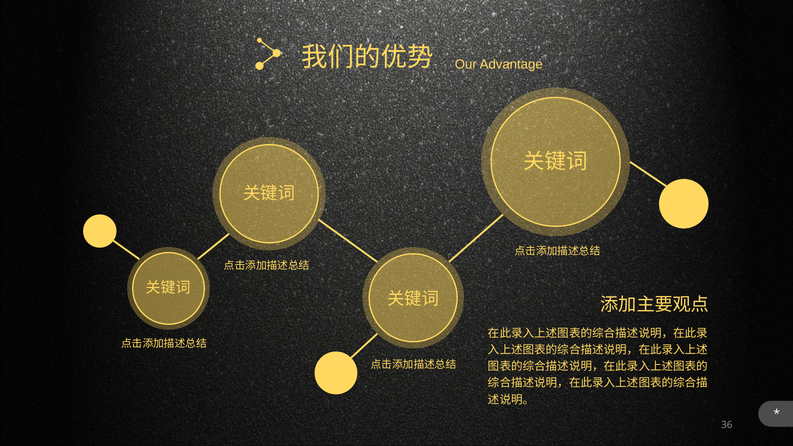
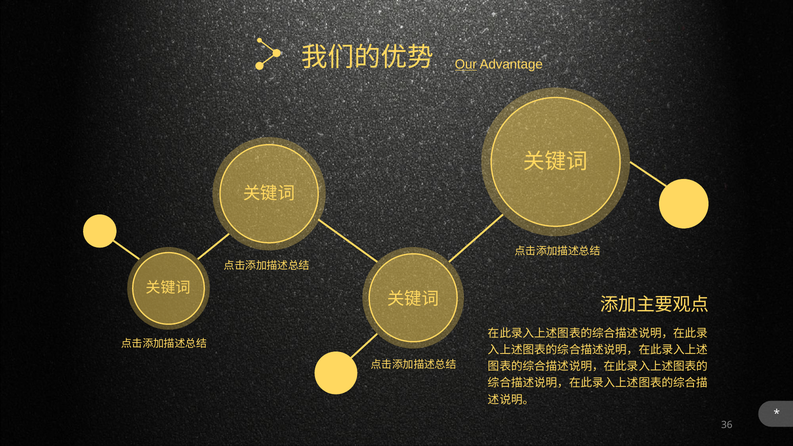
Our underline: none -> present
